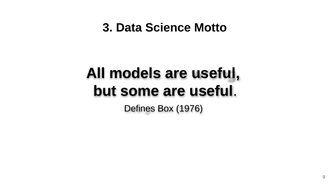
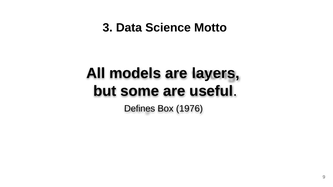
models are useful: useful -> layers
